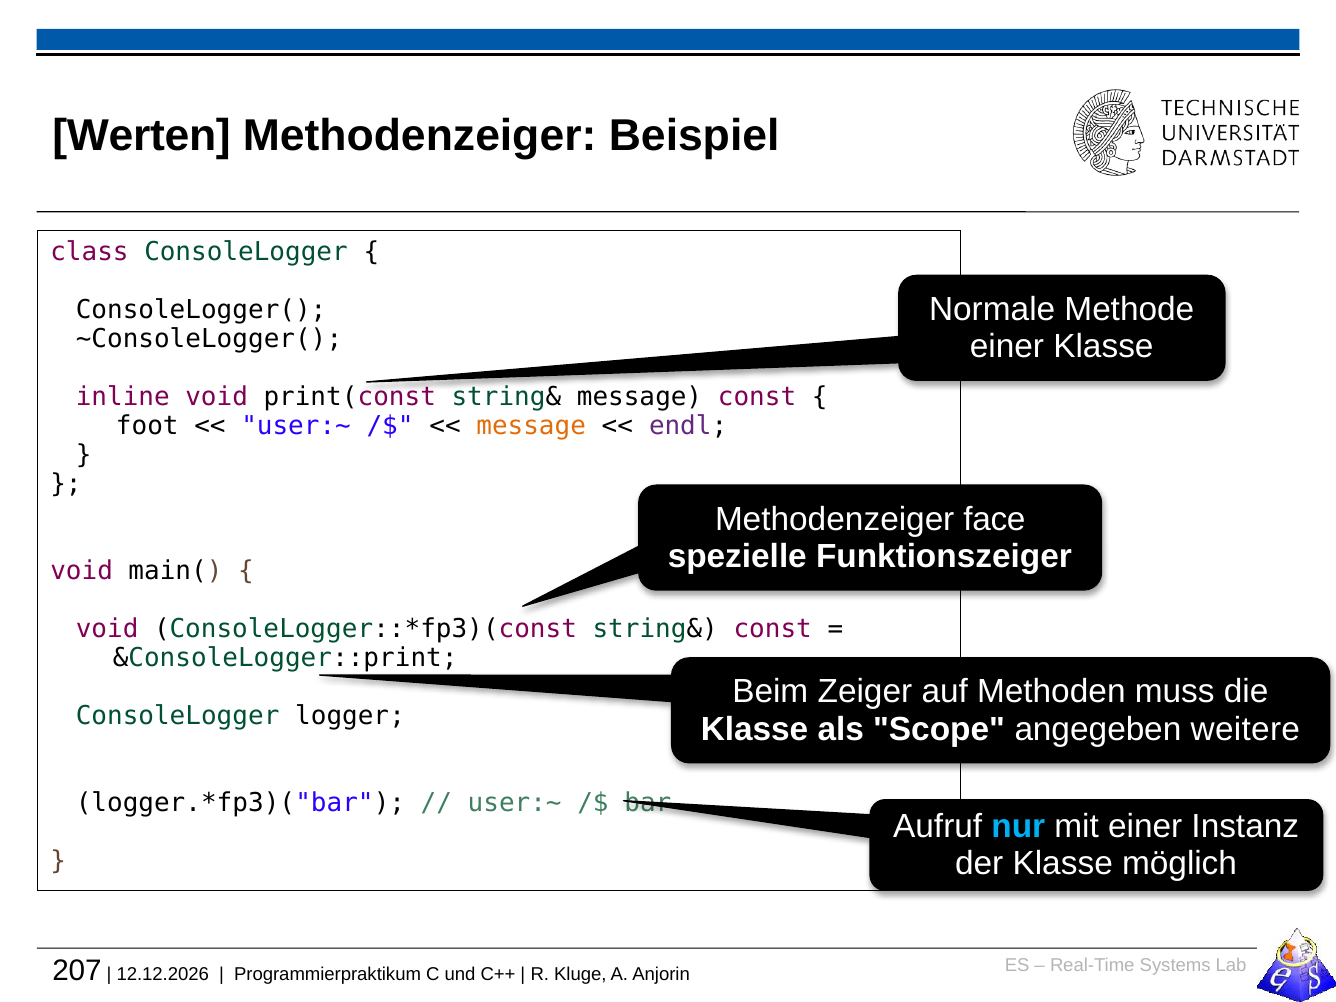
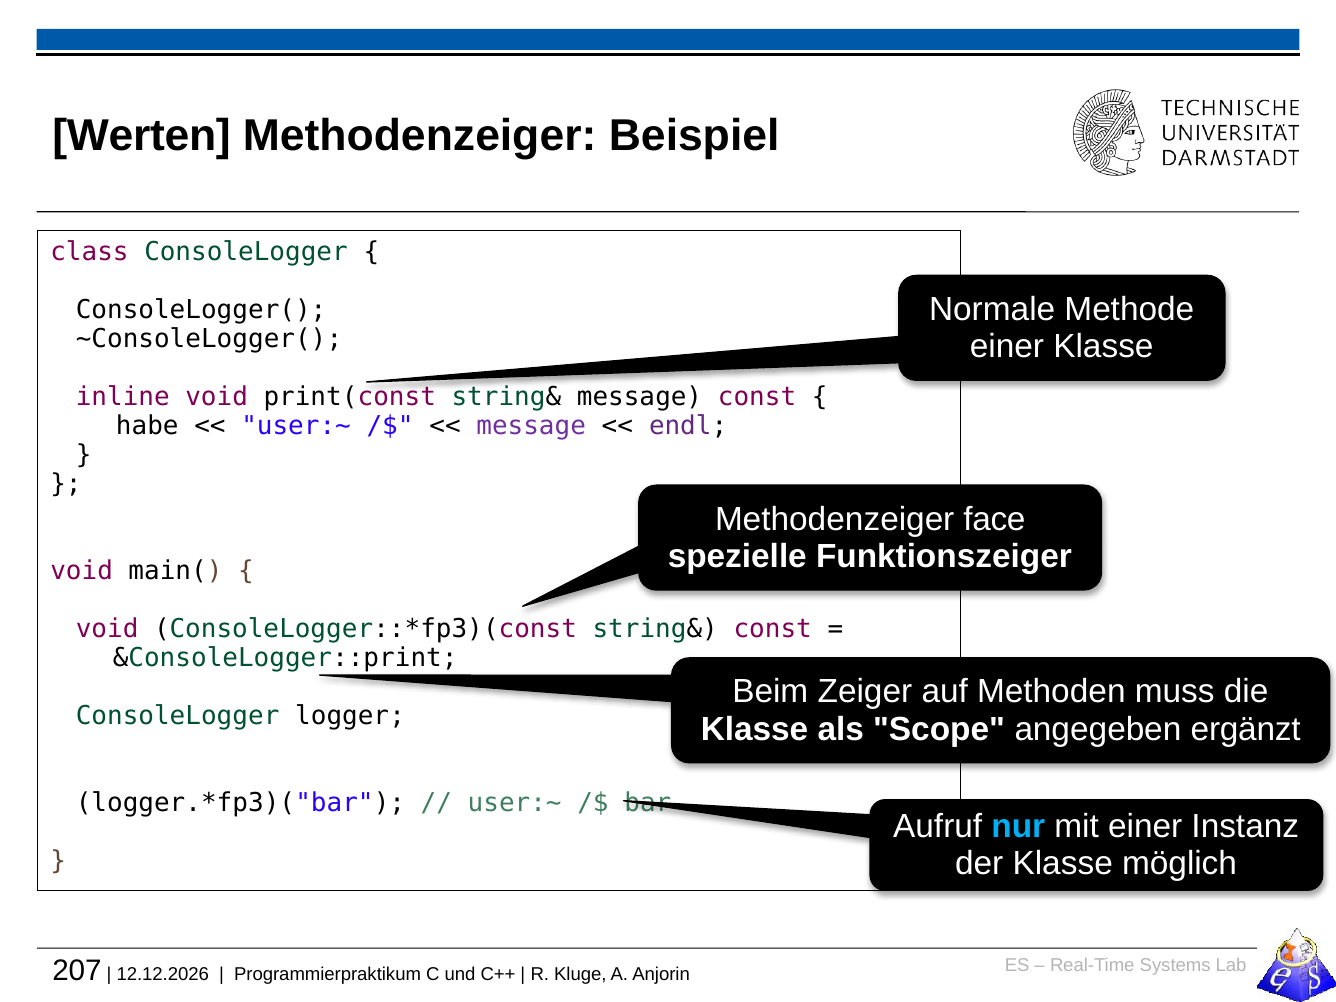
foot: foot -> habe
message at (531, 426) colour: orange -> purple
weitere: weitere -> ergänzt
